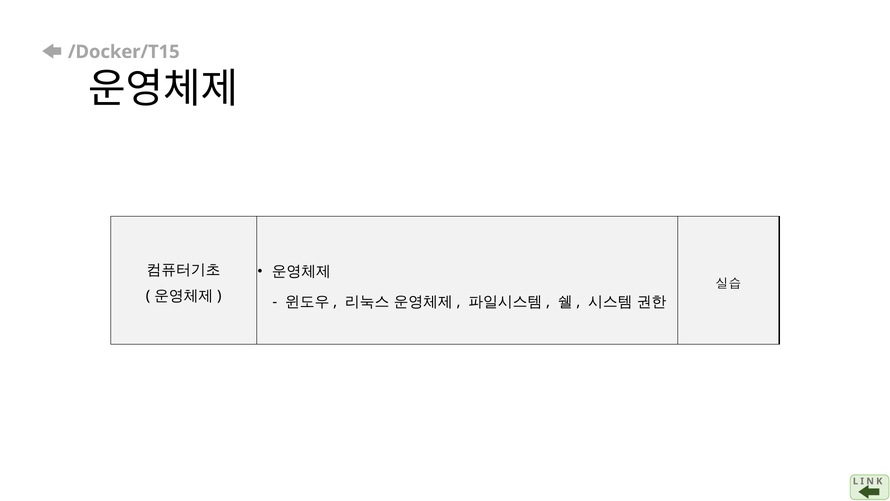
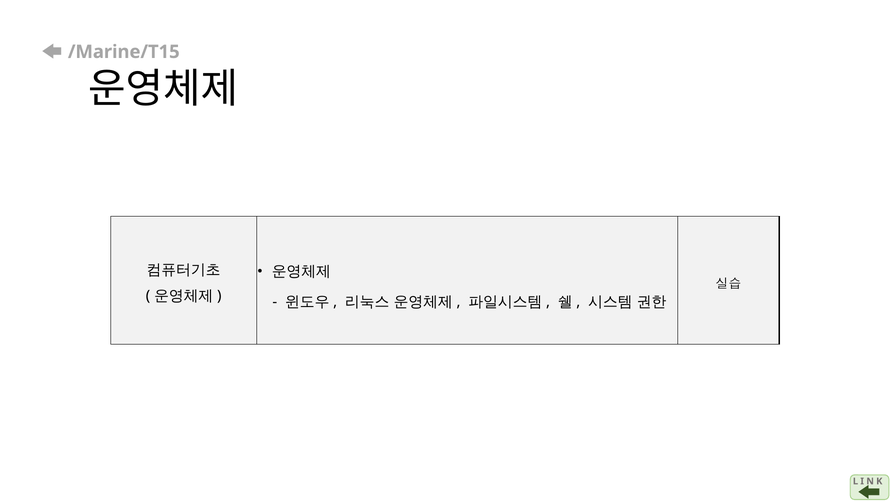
/Docker/T15: /Docker/T15 -> /Marine/T15
